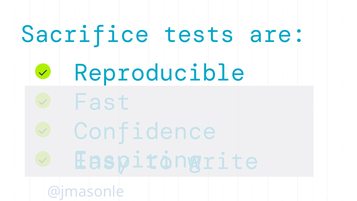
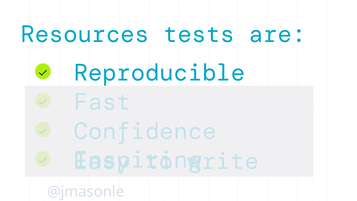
Sacrifice: Sacrifice -> Resources
